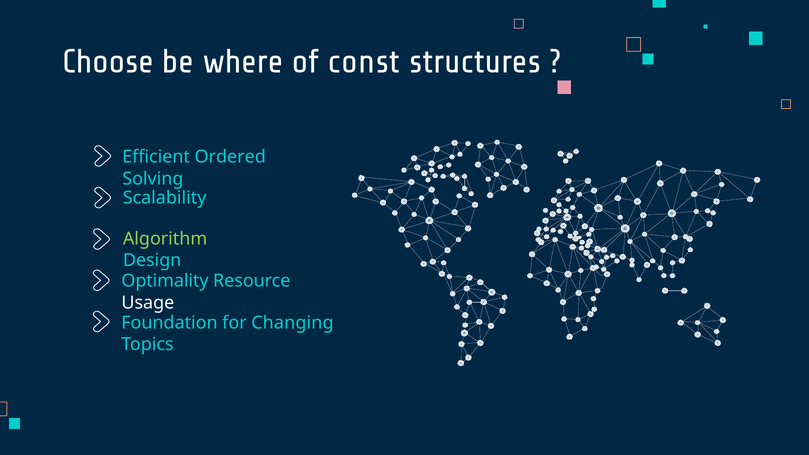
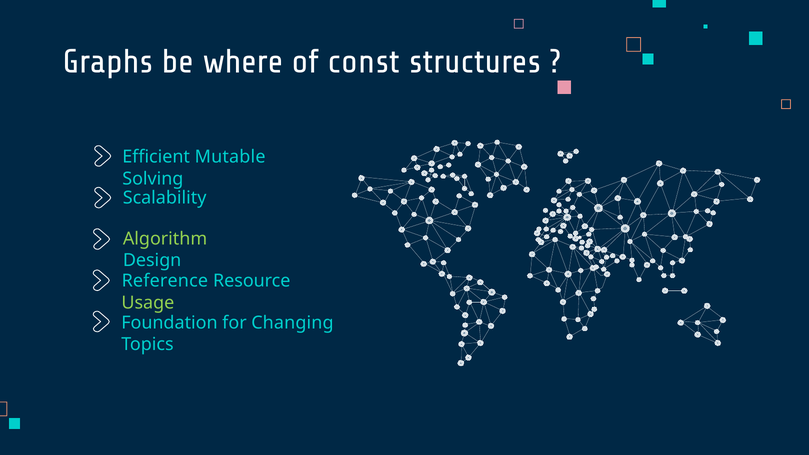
Choose: Choose -> Graphs
Ordered: Ordered -> Mutable
Optimality: Optimality -> Reference
Usage colour: white -> light green
